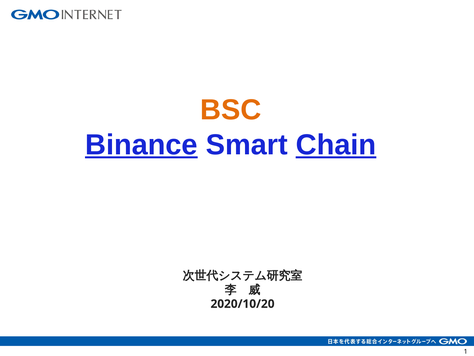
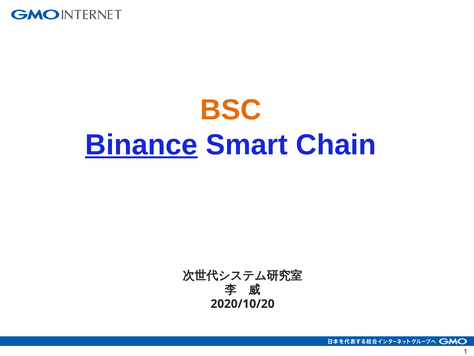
Chain underline: present -> none
